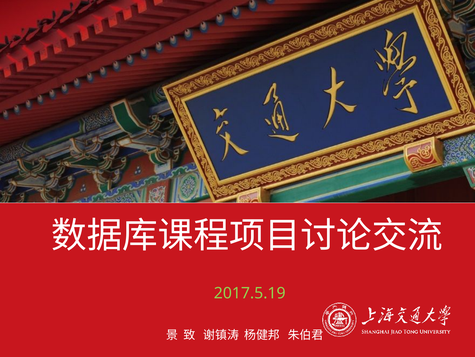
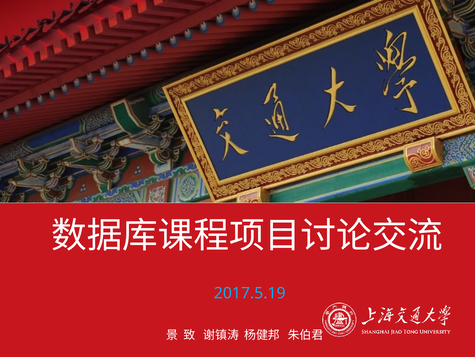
2017.5.19 colour: light green -> light blue
